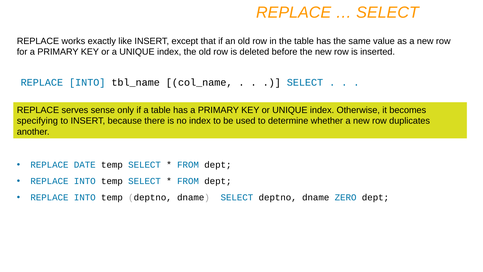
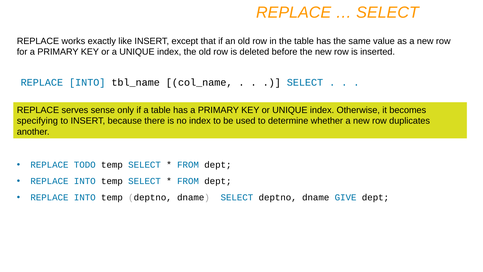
DATE: DATE -> TODO
ZERO: ZERO -> GIVE
